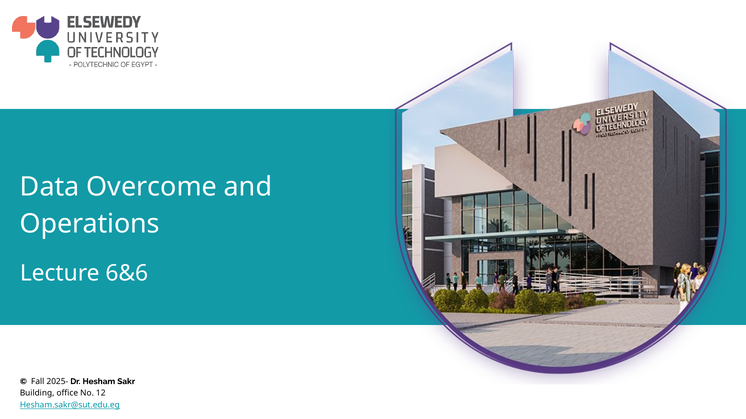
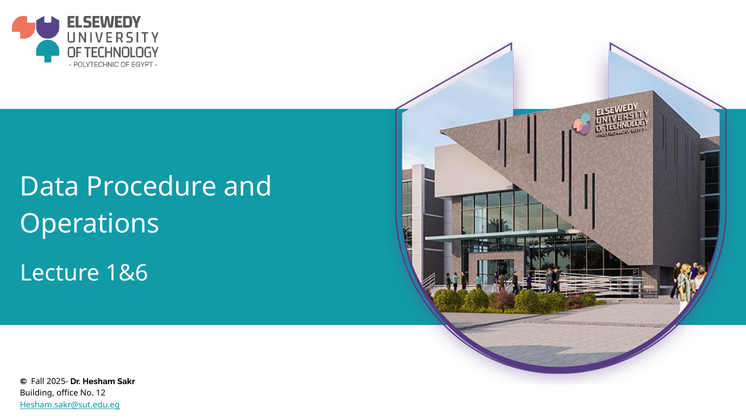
Overcome: Overcome -> Procedure
6&6: 6&6 -> 1&6
